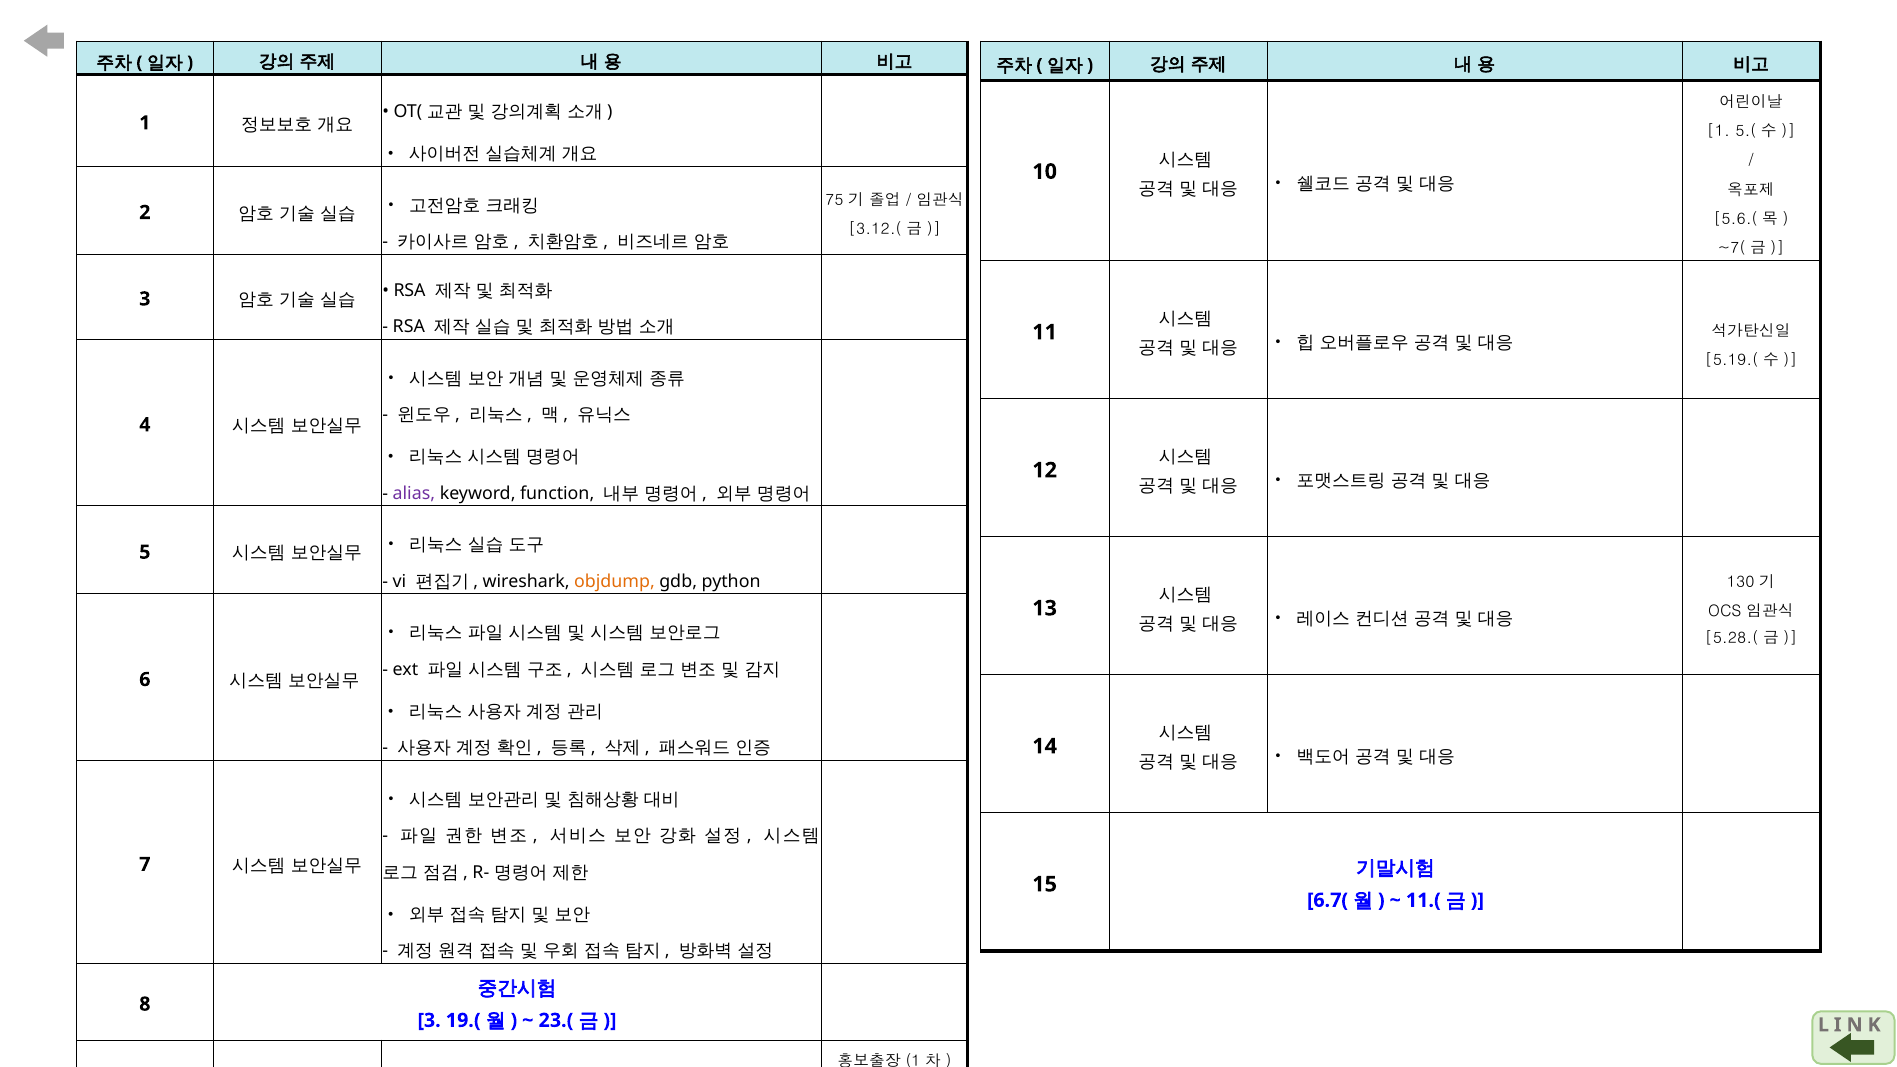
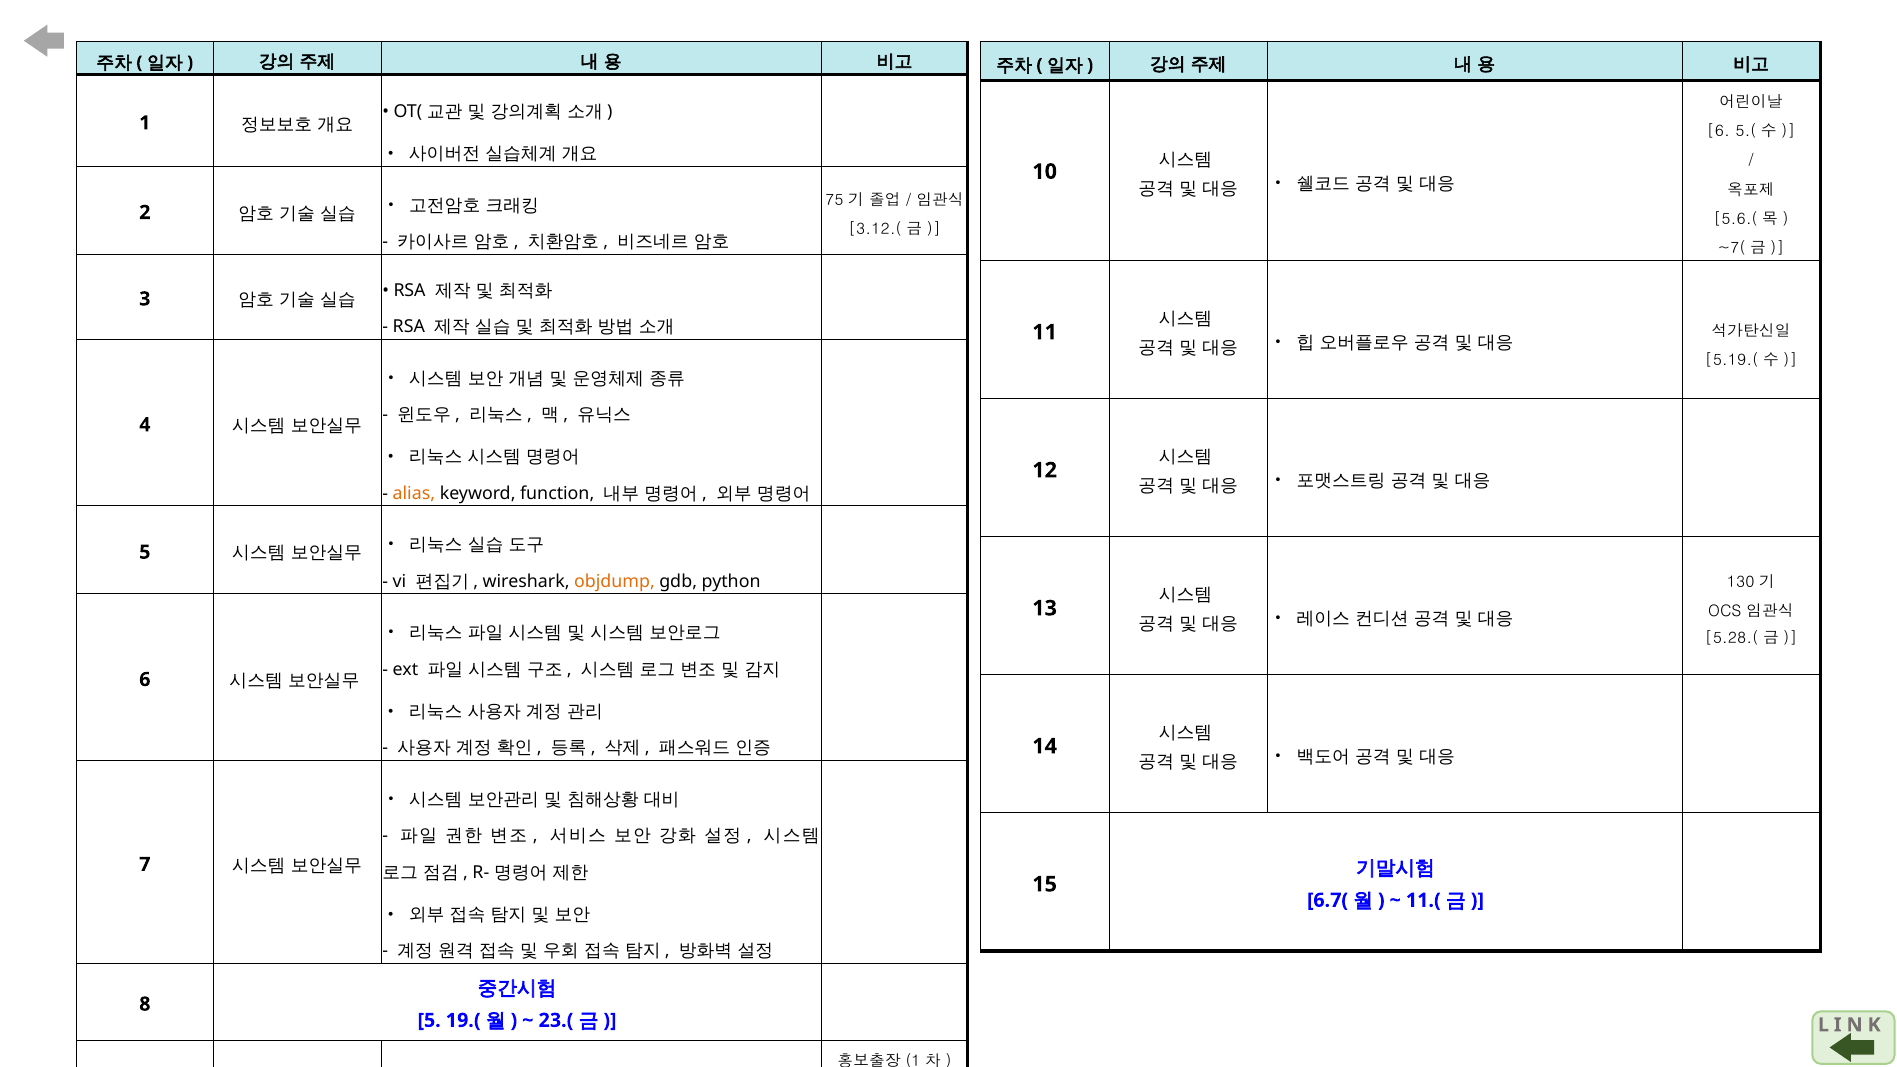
1 at (1718, 131): 1 -> 6
alias colour: purple -> orange
3 at (429, 1020): 3 -> 5
